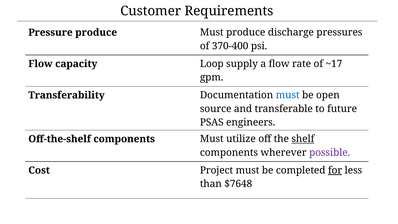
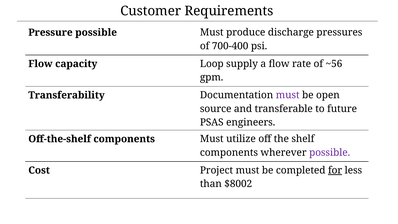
Pressure produce: produce -> possible
370-400: 370-400 -> 700-400
~17: ~17 -> ~56
must at (288, 95) colour: blue -> purple
shelf underline: present -> none
$7648: $7648 -> $8002
